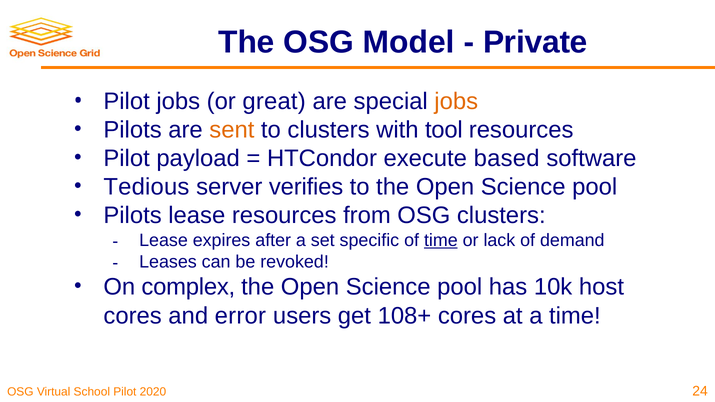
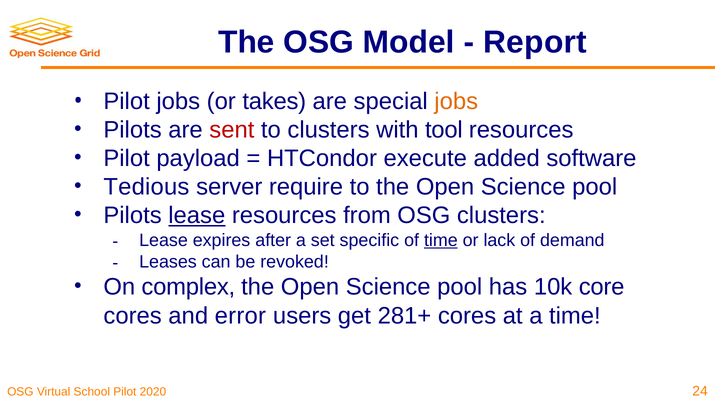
Private: Private -> Report
great: great -> takes
sent colour: orange -> red
based: based -> added
verifies: verifies -> require
lease at (197, 216) underline: none -> present
host: host -> core
108+: 108+ -> 281+
